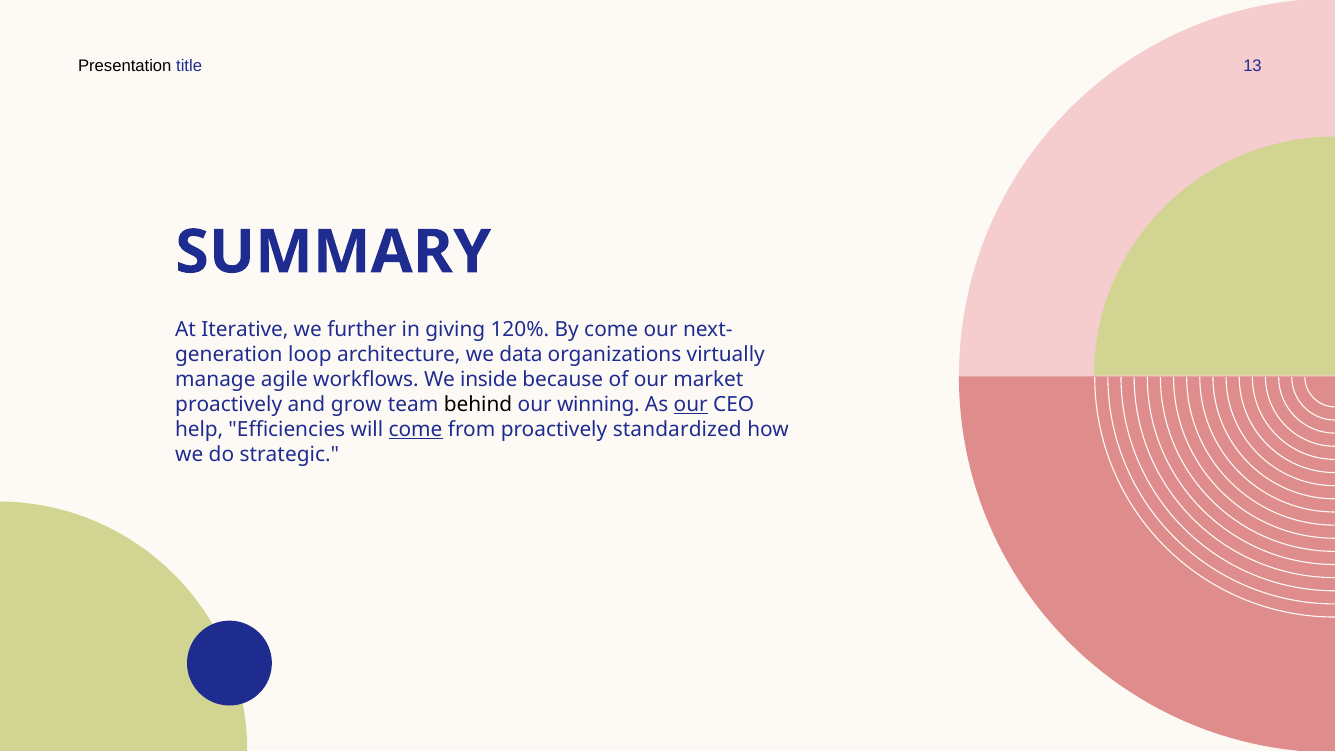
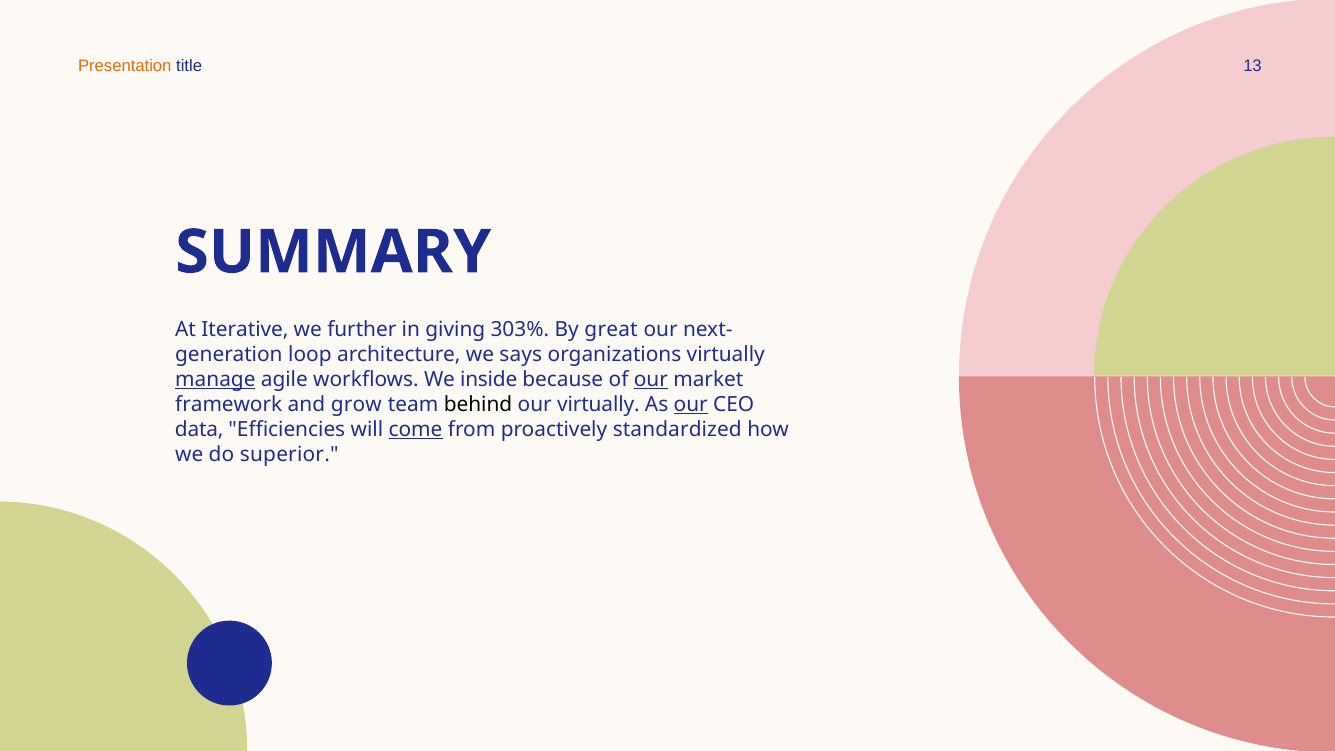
Presentation colour: black -> orange
120%: 120% -> 303%
By come: come -> great
data: data -> says
manage underline: none -> present
our at (651, 380) underline: none -> present
proactively at (229, 405): proactively -> framework
our winning: winning -> virtually
help: help -> data
strategic: strategic -> superior
